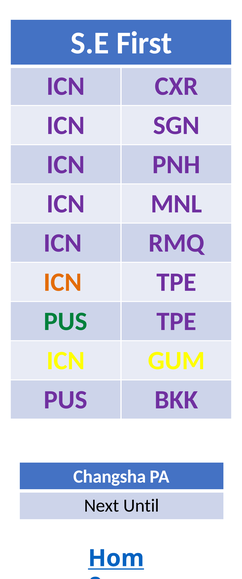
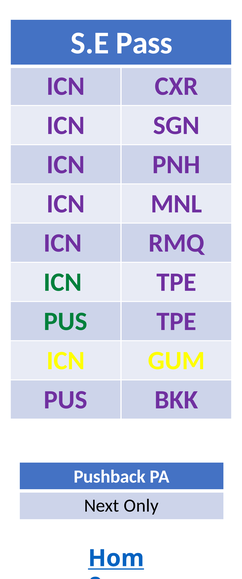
First: First -> Pass
ICN at (63, 282) colour: orange -> green
Changsha: Changsha -> Pushback
Until: Until -> Only
